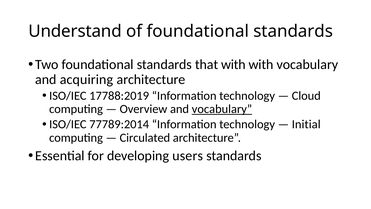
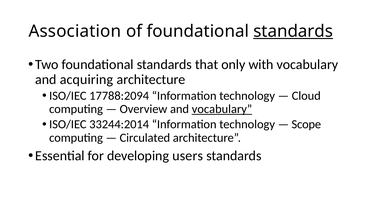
Understand: Understand -> Association
standards at (293, 31) underline: none -> present
that with: with -> only
17788:2019: 17788:2019 -> 17788:2094
77789:2014: 77789:2014 -> 33244:2014
Initial: Initial -> Scope
